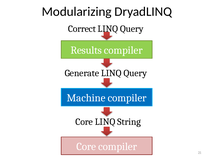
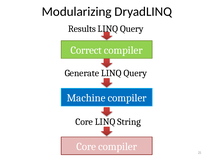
Correct: Correct -> Results
Results: Results -> Correct
